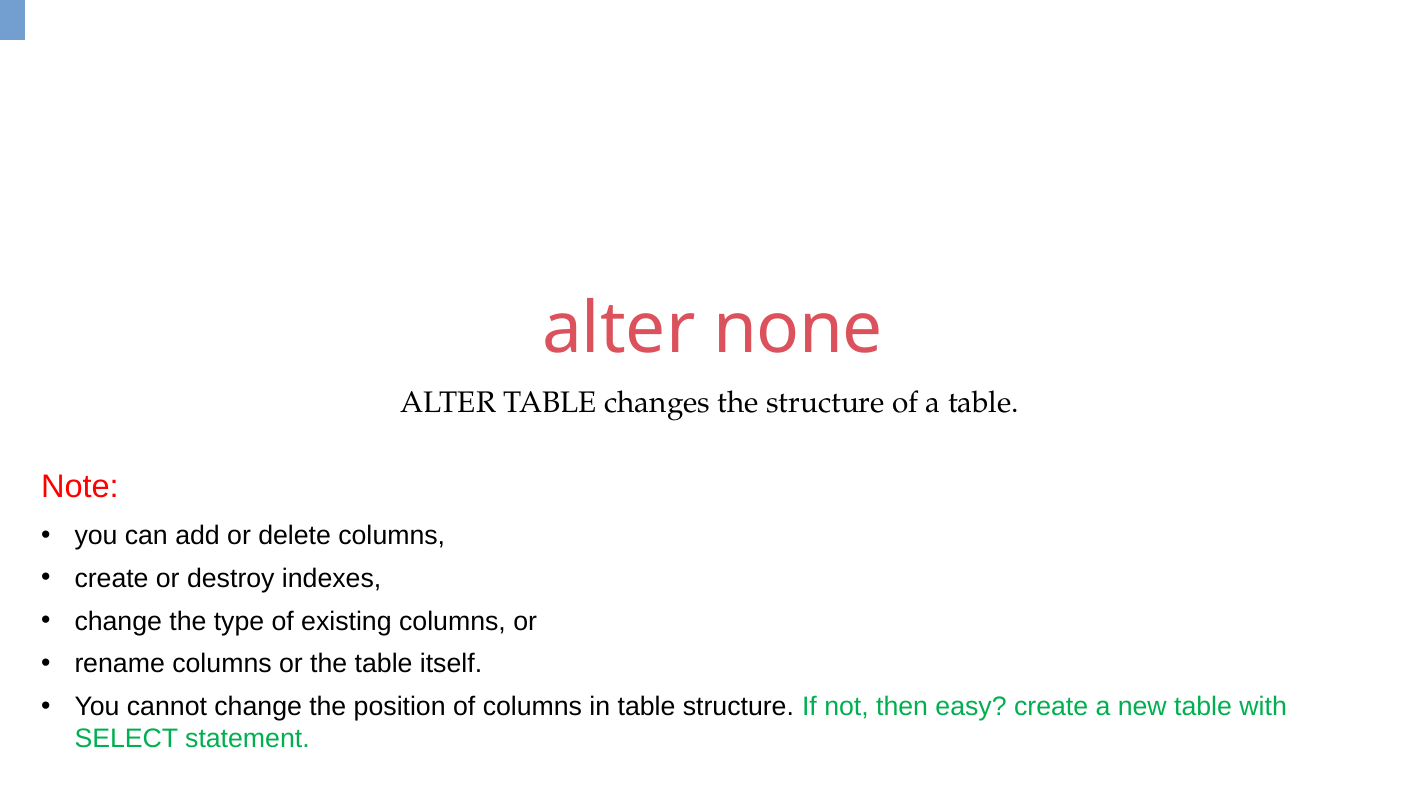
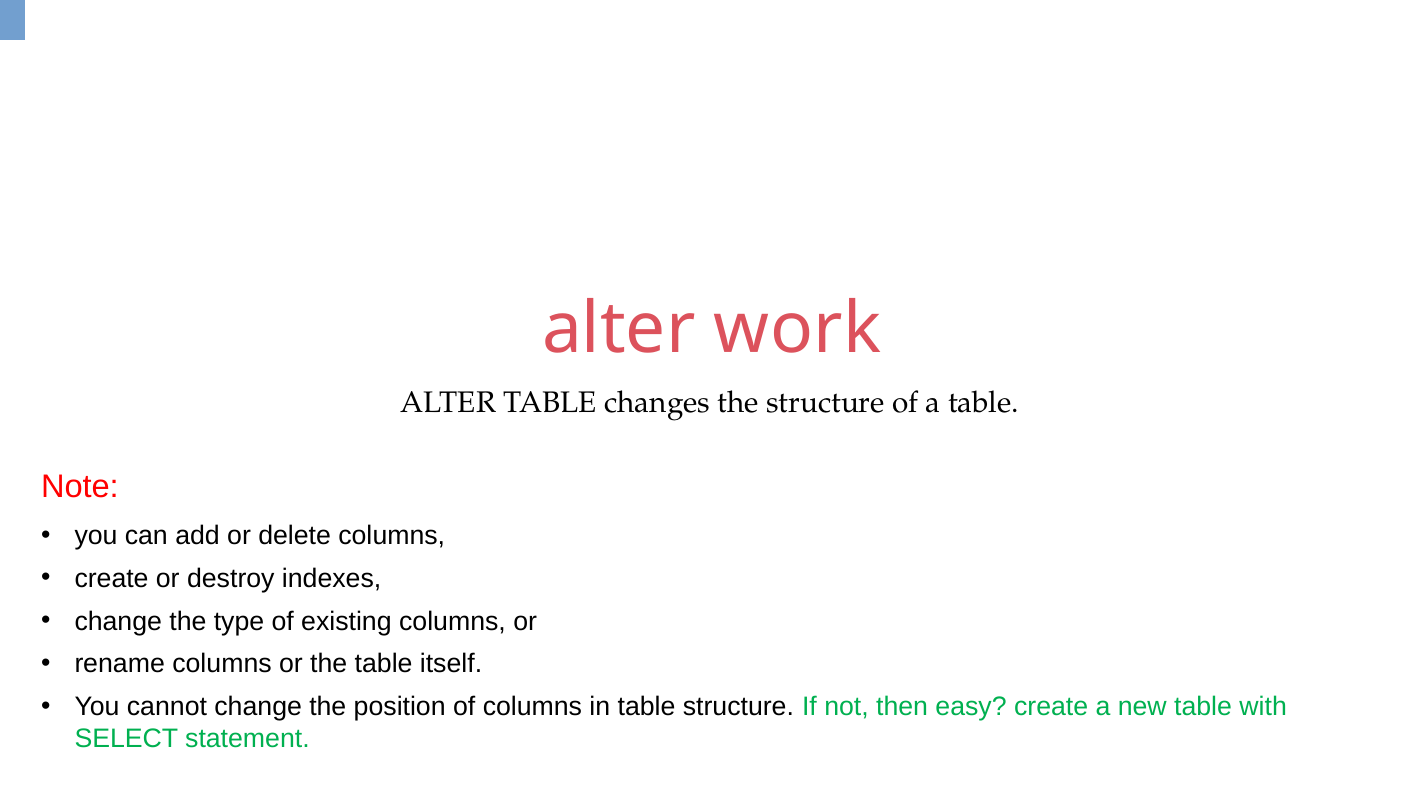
none: none -> work
